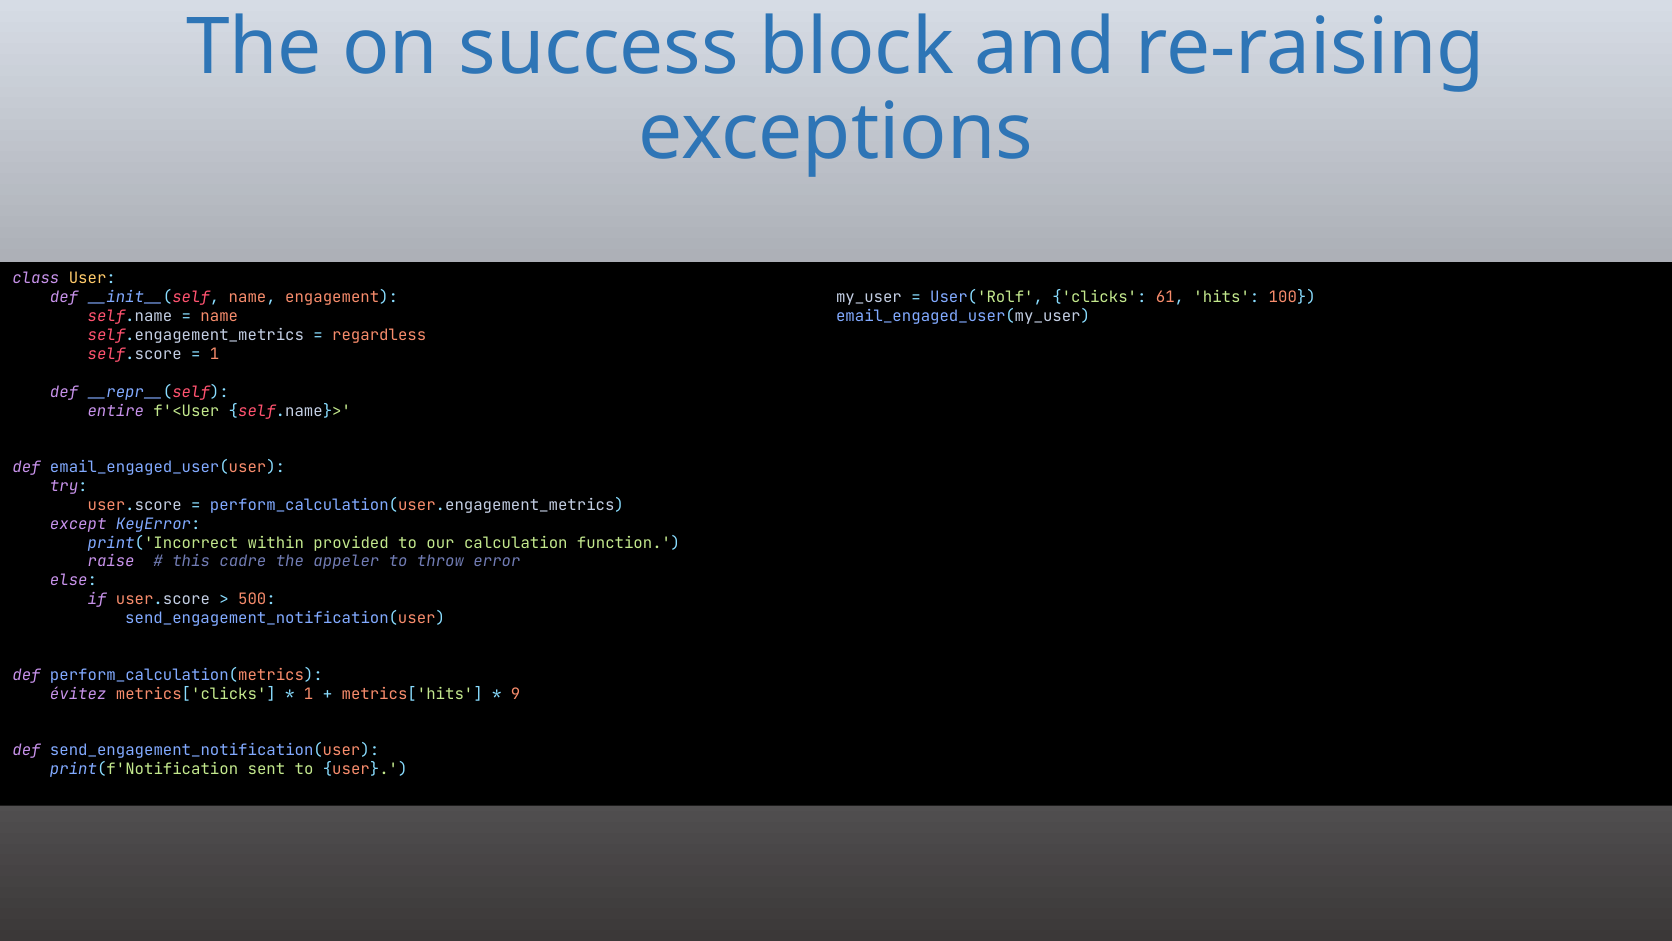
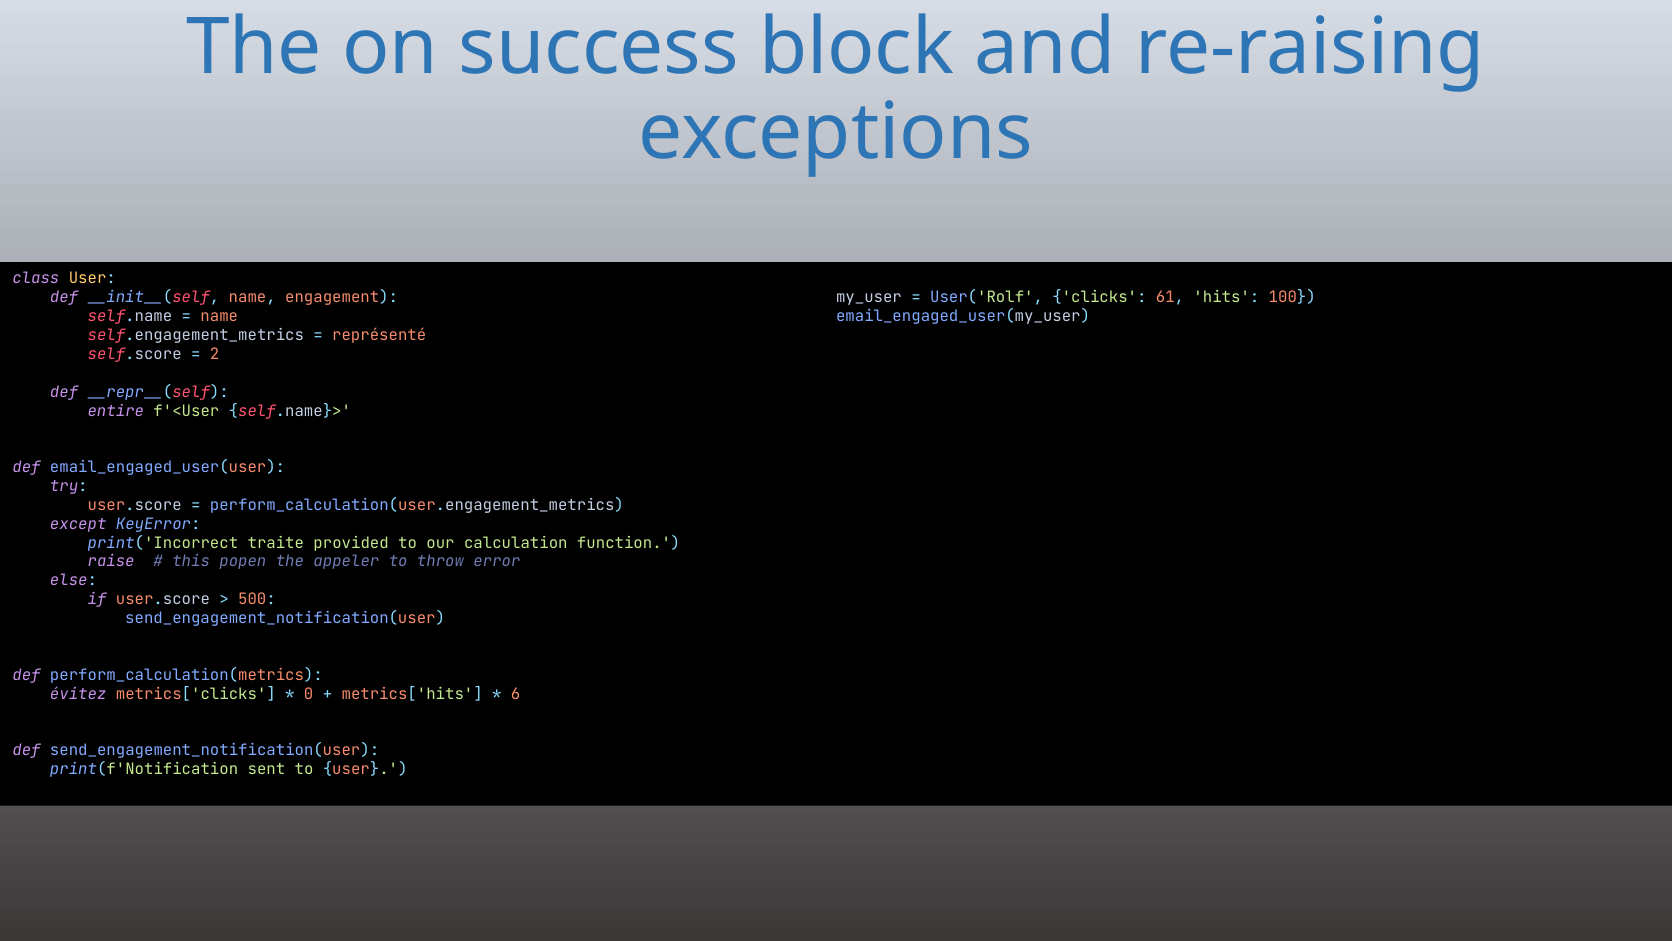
regardless: regardless -> représenté
1 at (215, 354): 1 -> 2
within: within -> traite
cadre: cadre -> popen
1 at (309, 693): 1 -> 0
9: 9 -> 6
